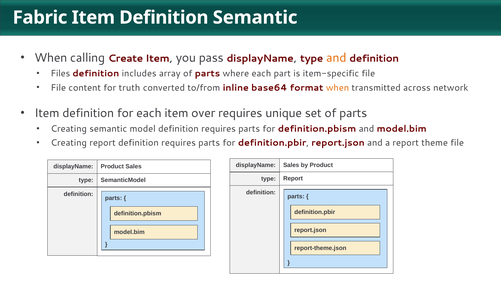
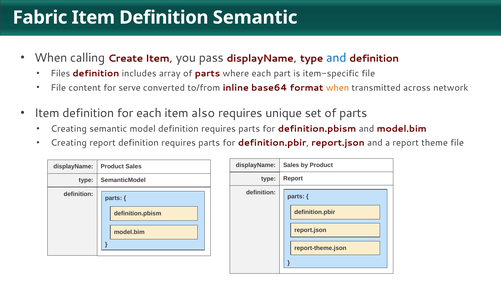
and at (336, 58) colour: orange -> blue
truth: truth -> serve
over: over -> also
